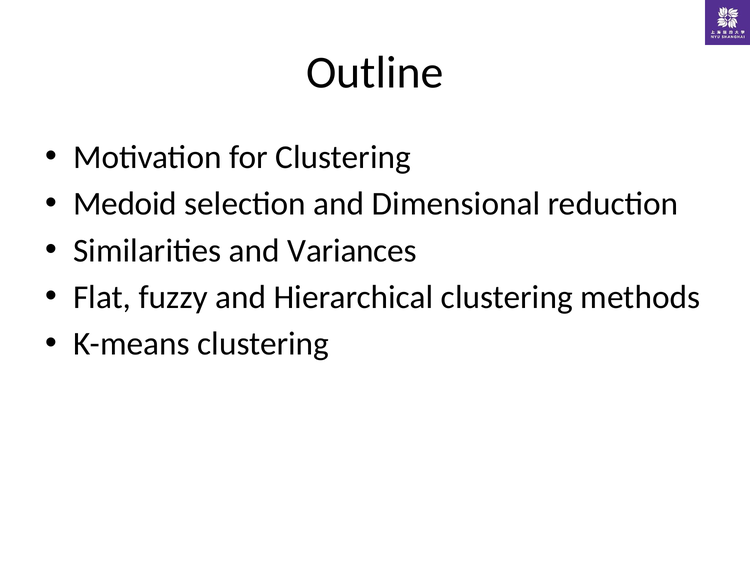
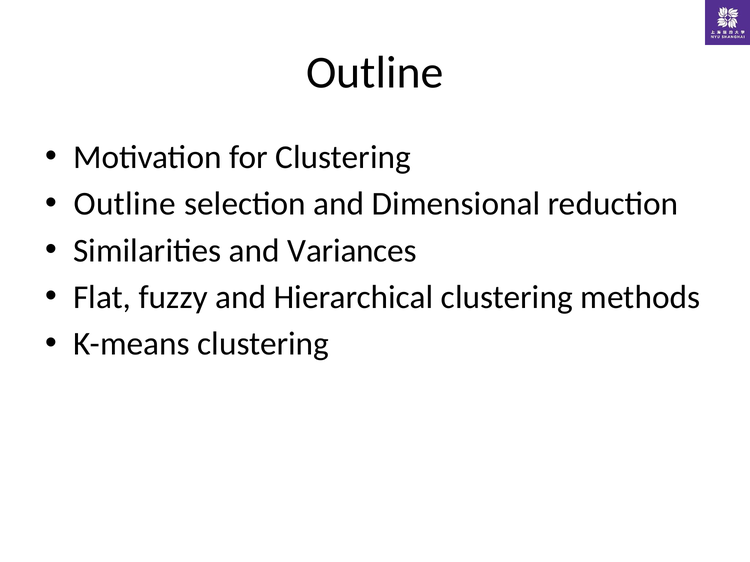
Medoid at (125, 204): Medoid -> Outline
